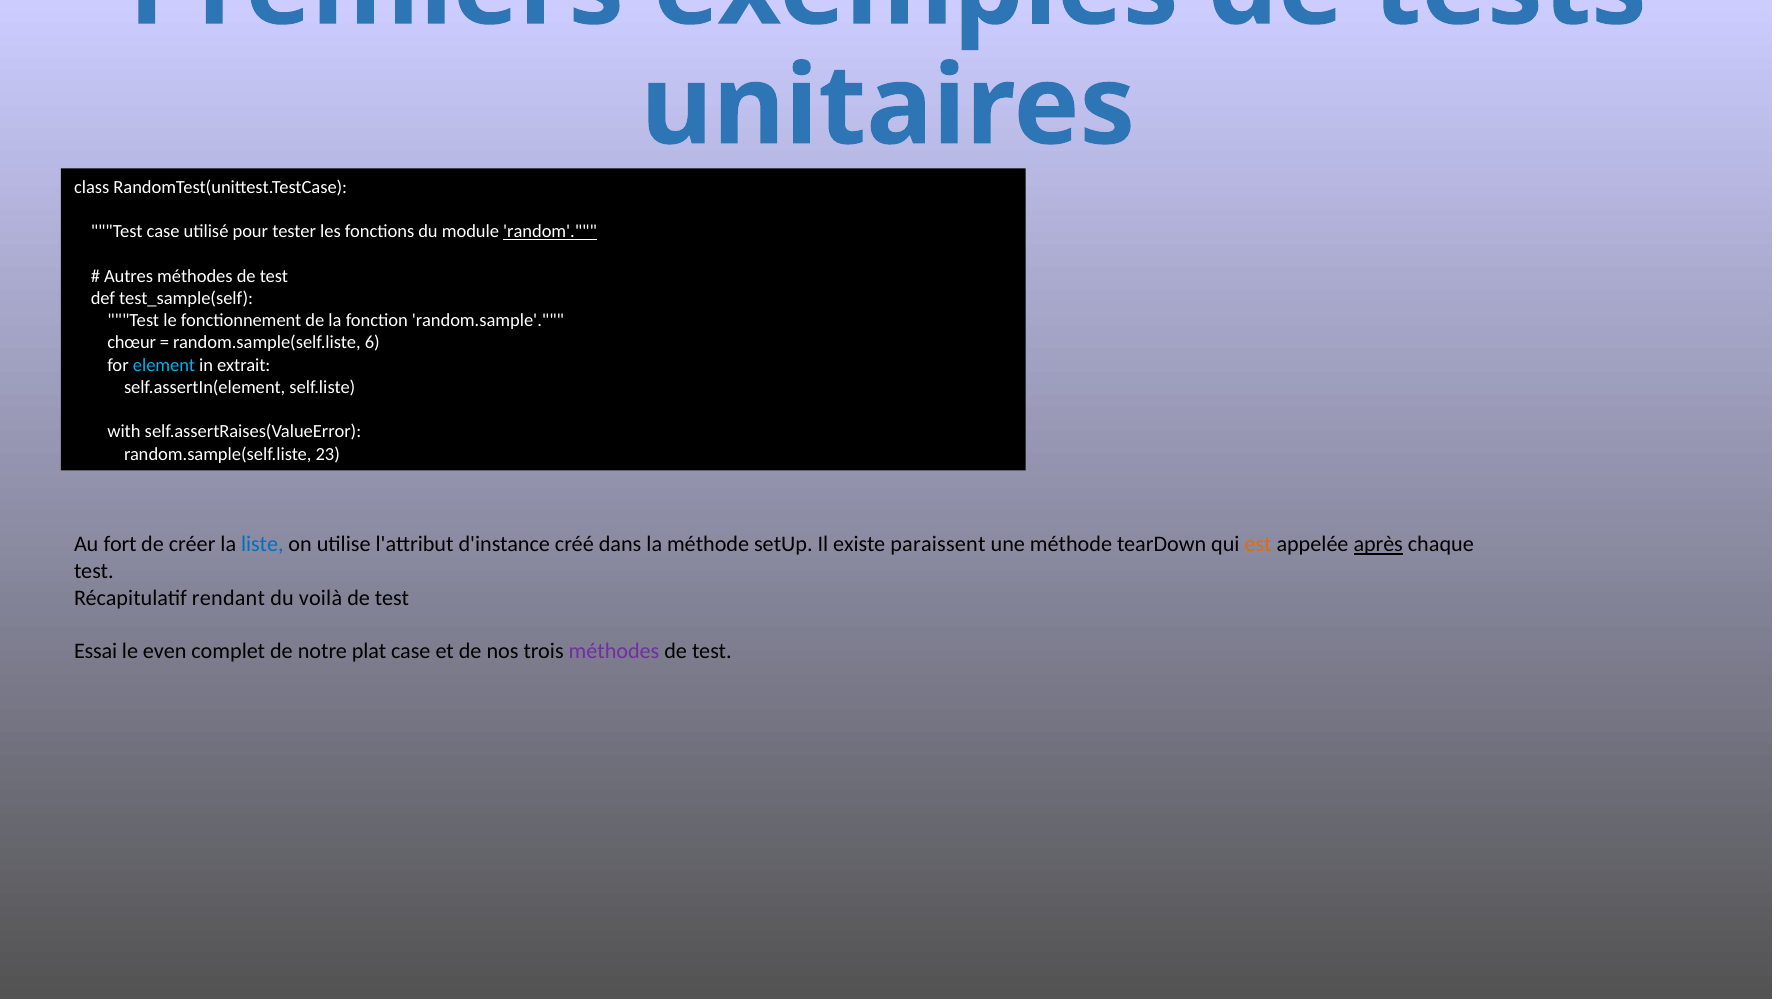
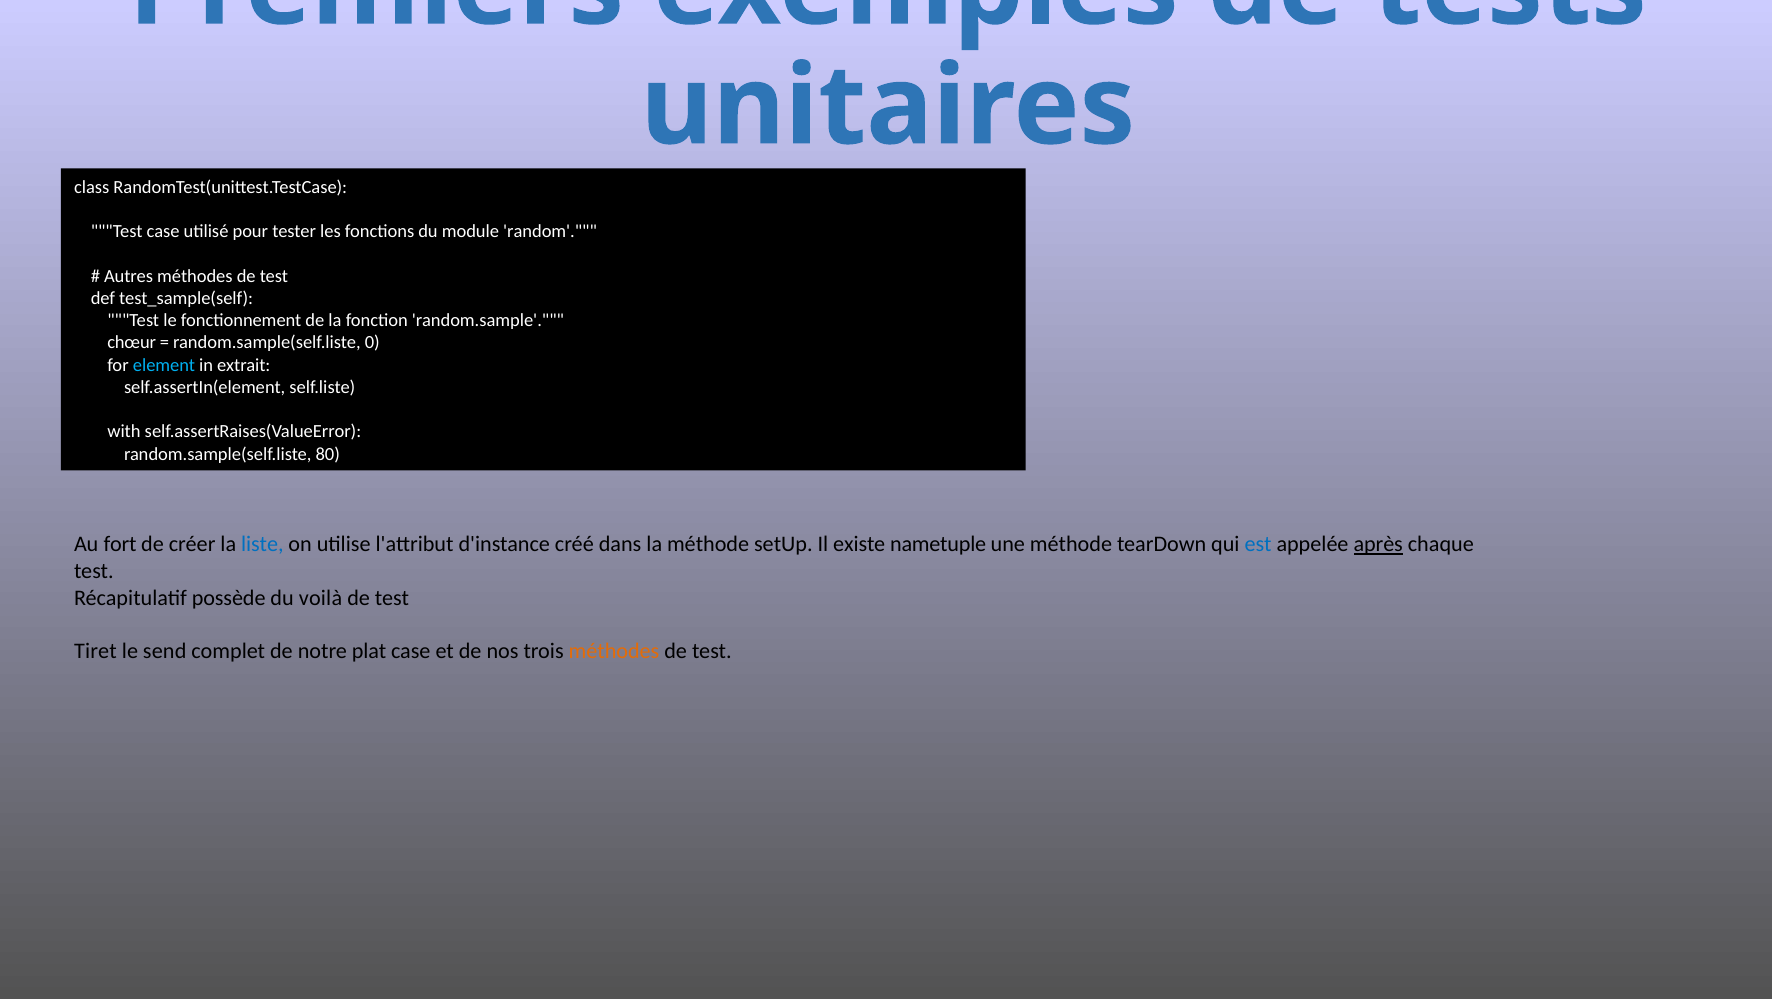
random underline: present -> none
6: 6 -> 0
23: 23 -> 80
paraissent: paraissent -> nametuple
est colour: orange -> blue
rendant: rendant -> possède
Essai: Essai -> Tiret
even: even -> send
méthodes at (614, 651) colour: purple -> orange
